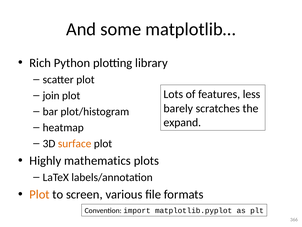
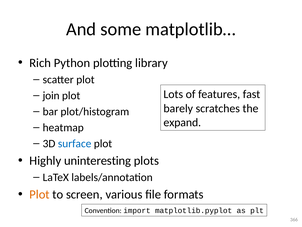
less: less -> fast
surface colour: orange -> blue
mathematics: mathematics -> uninteresting
